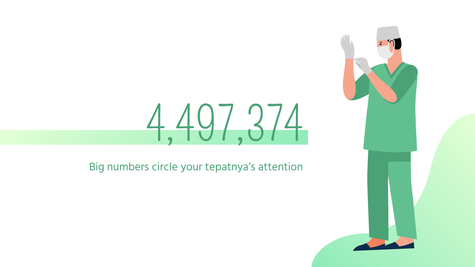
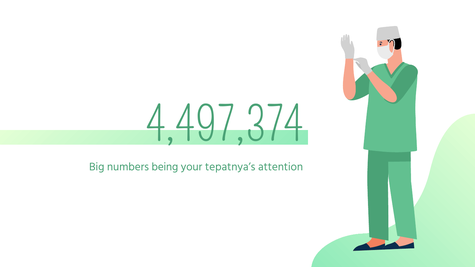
circle: circle -> being
